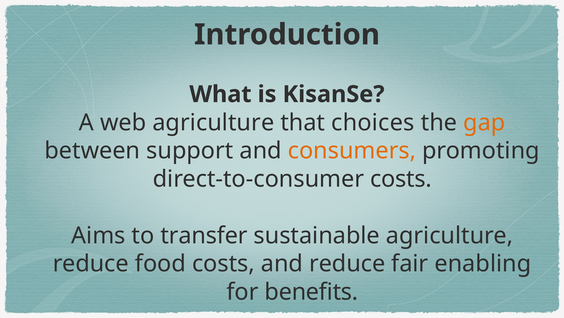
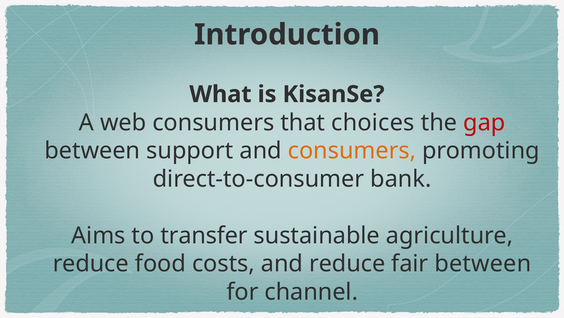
web agriculture: agriculture -> consumers
gap colour: orange -> red
direct-to-consumer costs: costs -> bank
fair enabling: enabling -> between
benefits: benefits -> channel
